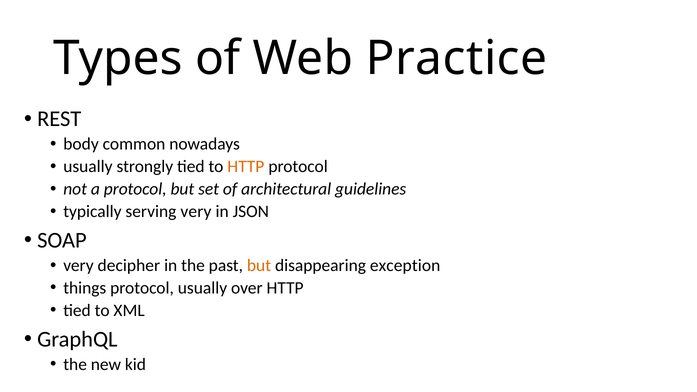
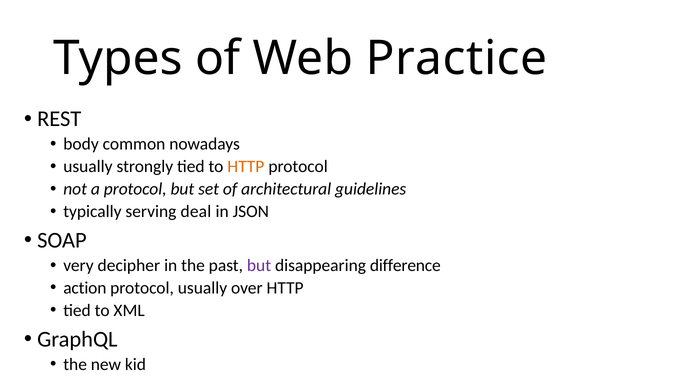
serving very: very -> deal
but at (259, 266) colour: orange -> purple
exception: exception -> difference
things: things -> action
